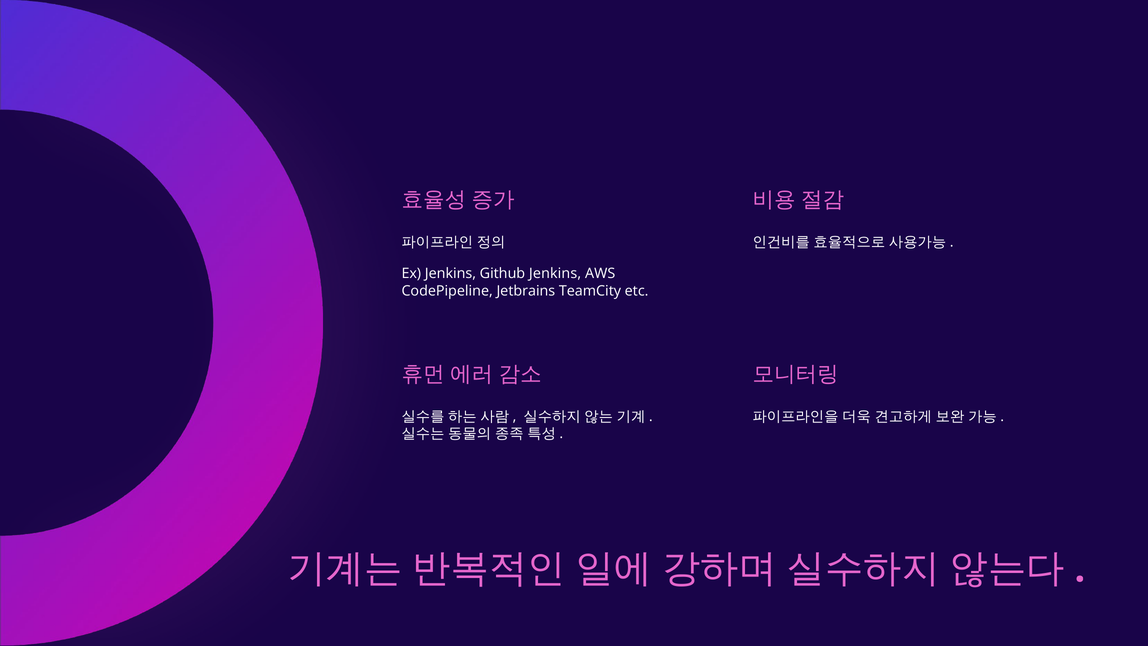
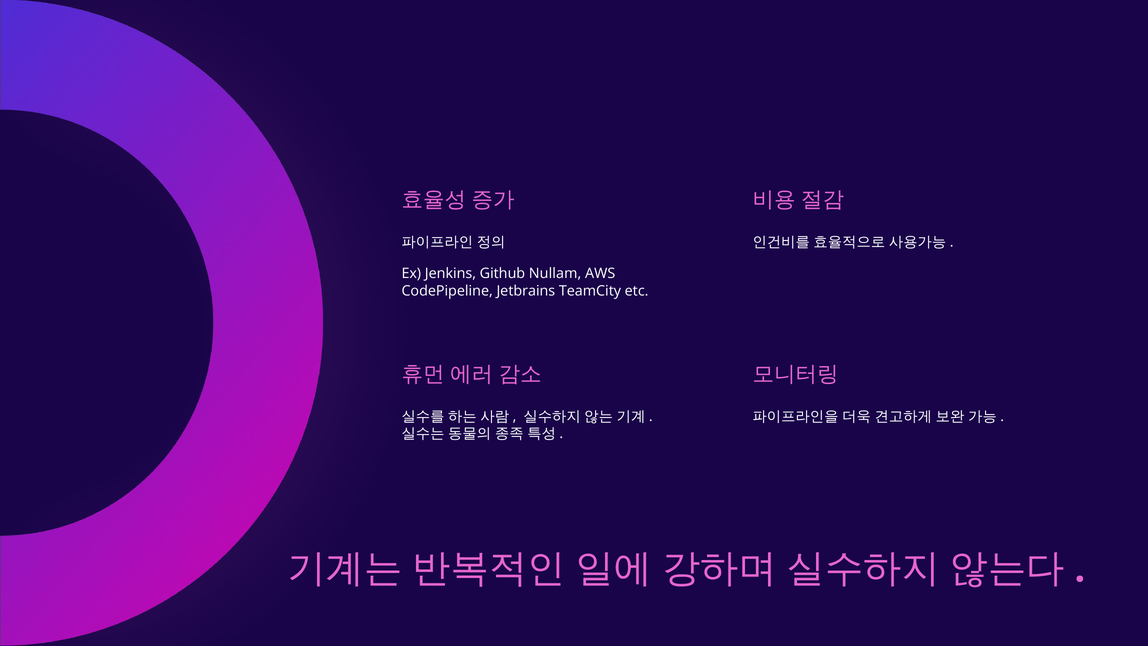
Github Jenkins: Jenkins -> Nullam
